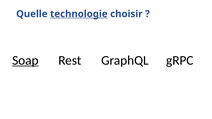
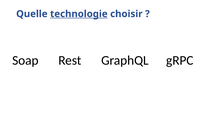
Soap underline: present -> none
